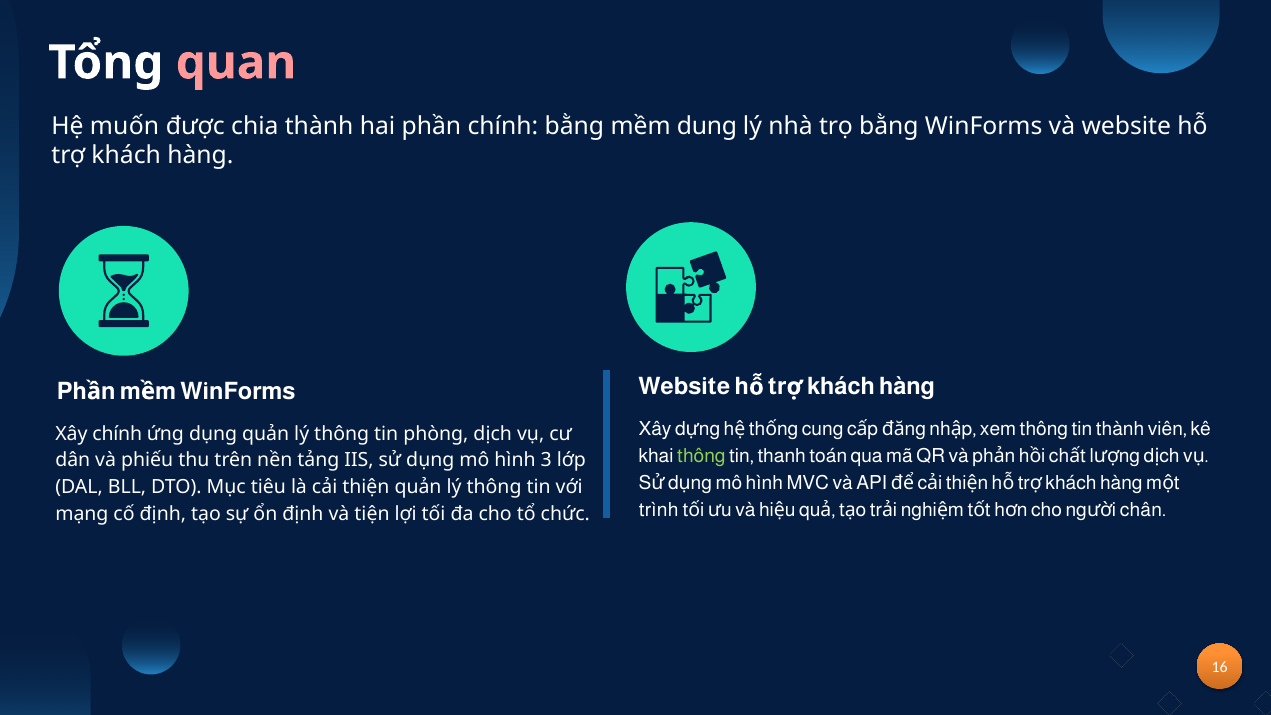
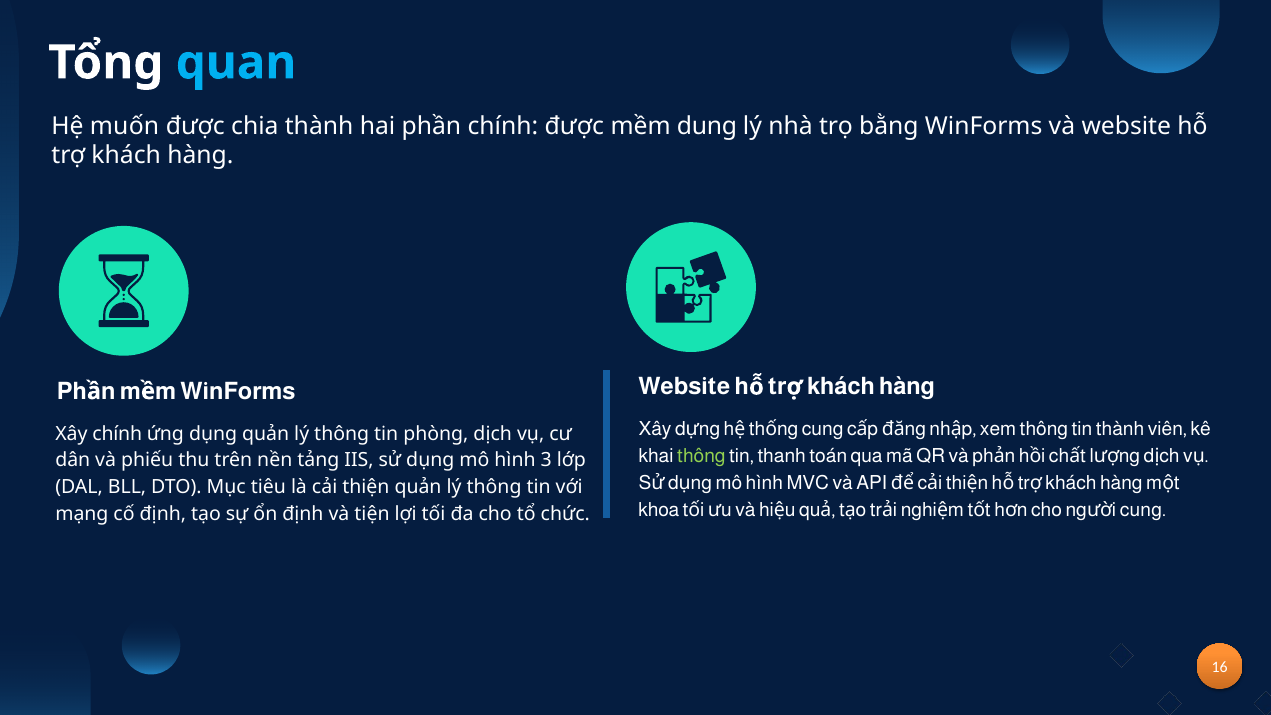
quan colour: pink -> light blue
chính bằng: bằng -> được
trình: trình -> khoa
chân at (1143, 510): chân -> cung
